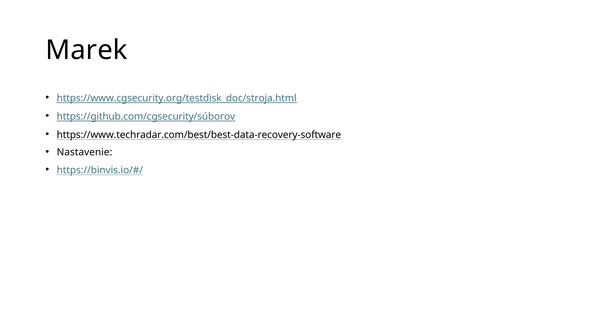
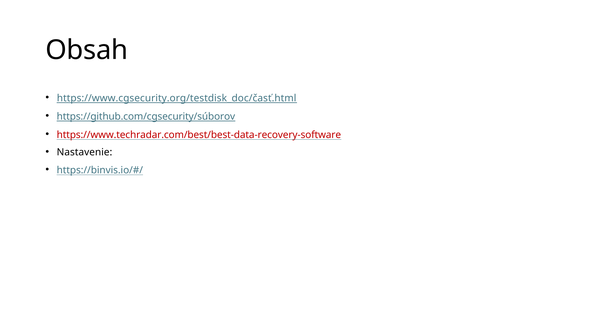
Marek: Marek -> Obsah
https://www.cgsecurity.org/testdisk_doc/stroja.html: https://www.cgsecurity.org/testdisk_doc/stroja.html -> https://www.cgsecurity.org/testdisk_doc/časť.html
https://www.techradar.com/best/best-data-recovery-software colour: black -> red
